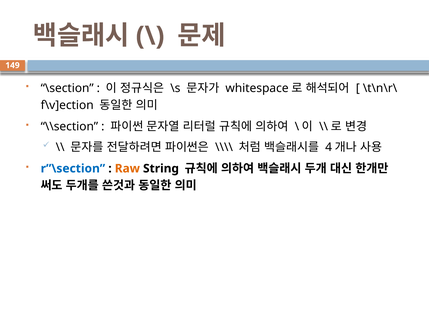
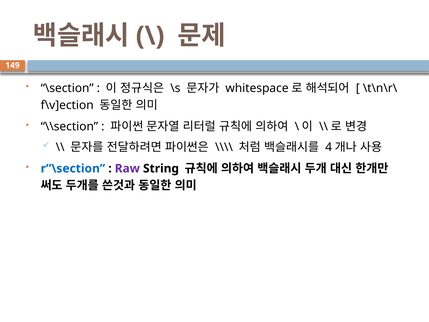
Raw colour: orange -> purple
